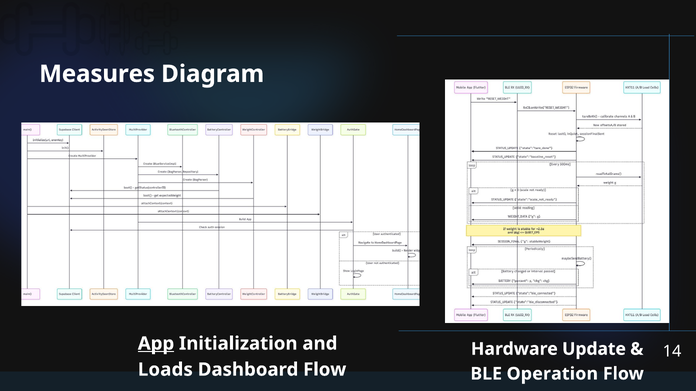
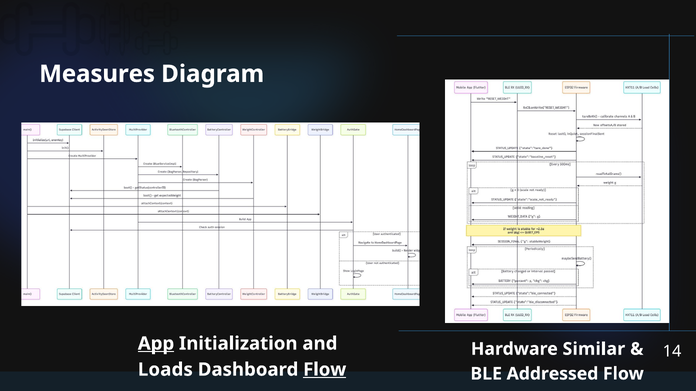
Update: Update -> Similar
Flow at (325, 370) underline: none -> present
Operation: Operation -> Addressed
